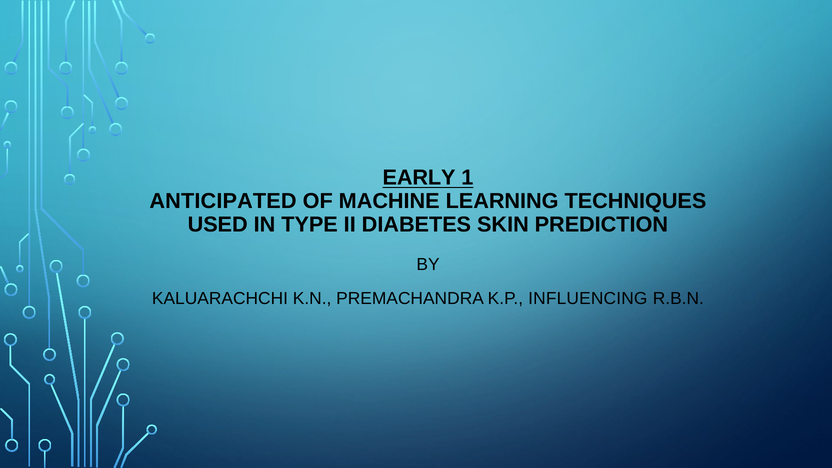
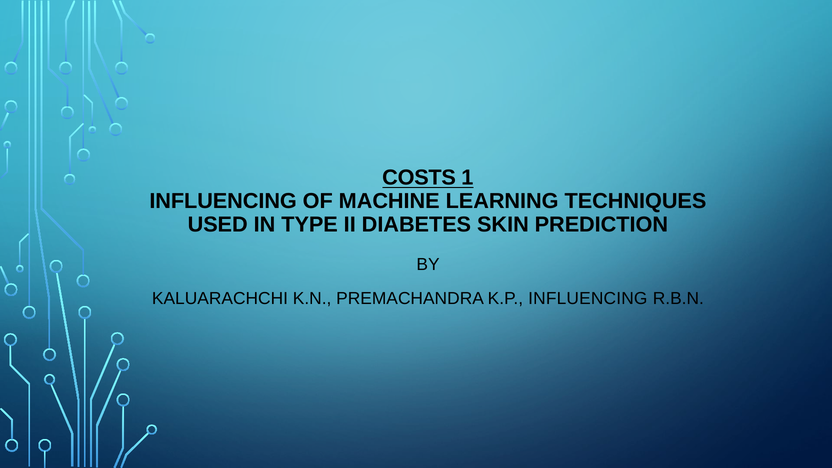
EARLY: EARLY -> COSTS
ANTICIPATED at (223, 201): ANTICIPATED -> INFLUENCING
